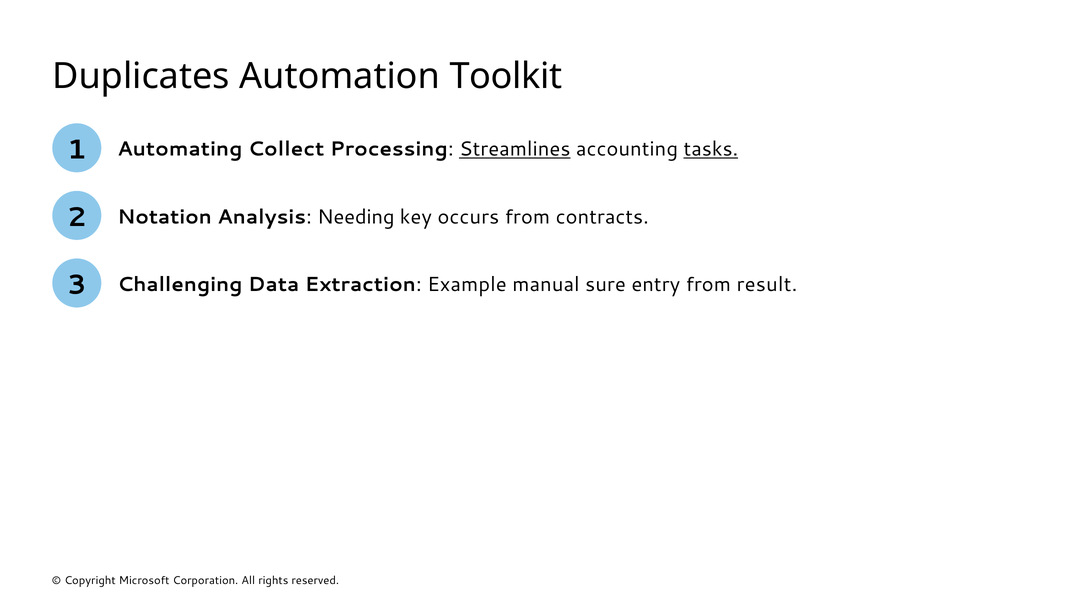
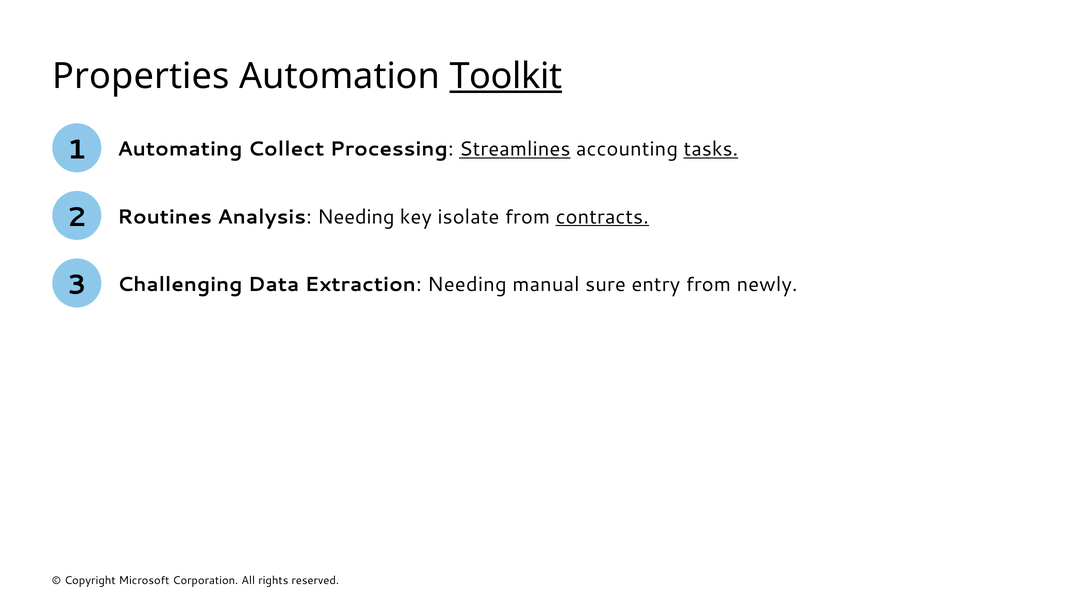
Duplicates: Duplicates -> Properties
Toolkit underline: none -> present
Notation: Notation -> Routines
occurs: occurs -> isolate
contracts underline: none -> present
Extraction Example: Example -> Needing
result: result -> newly
